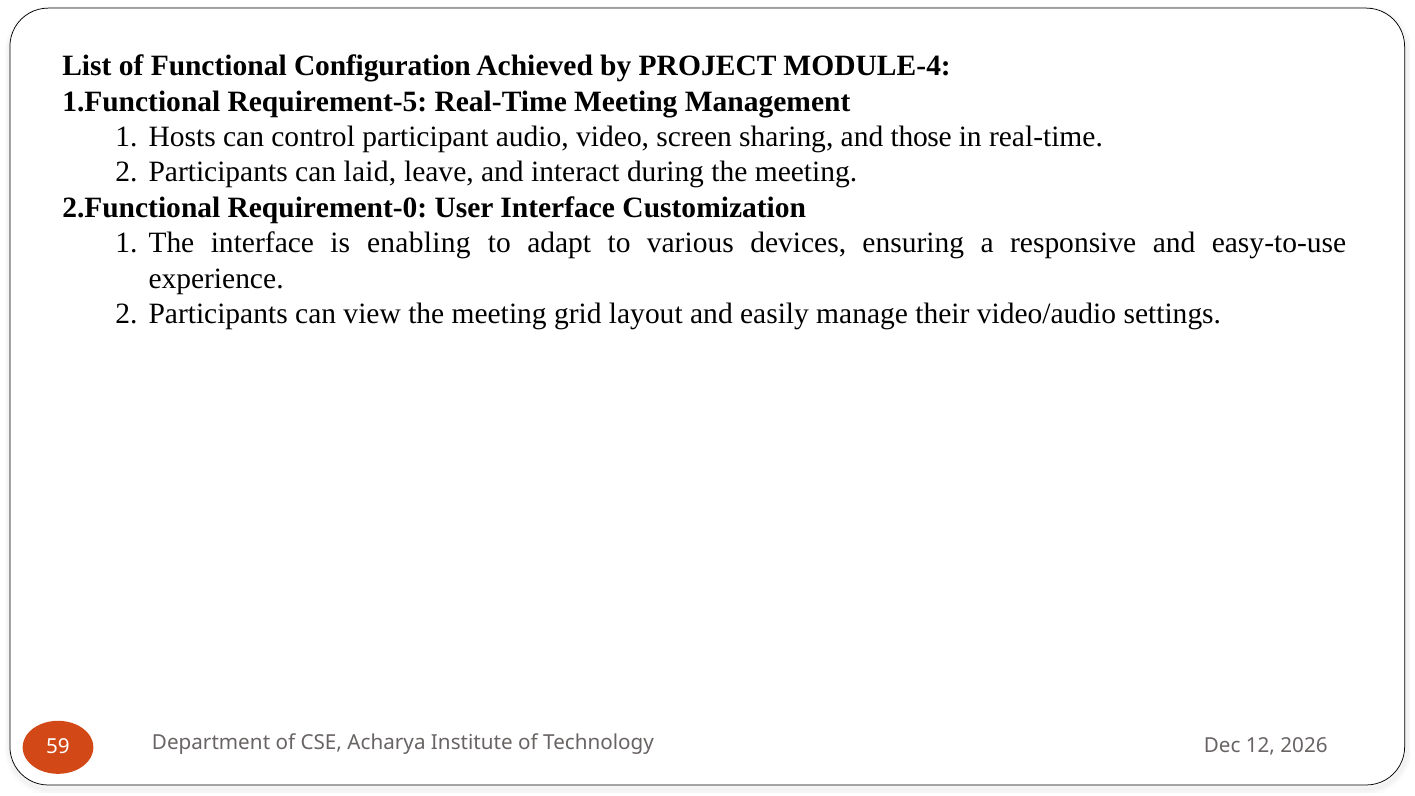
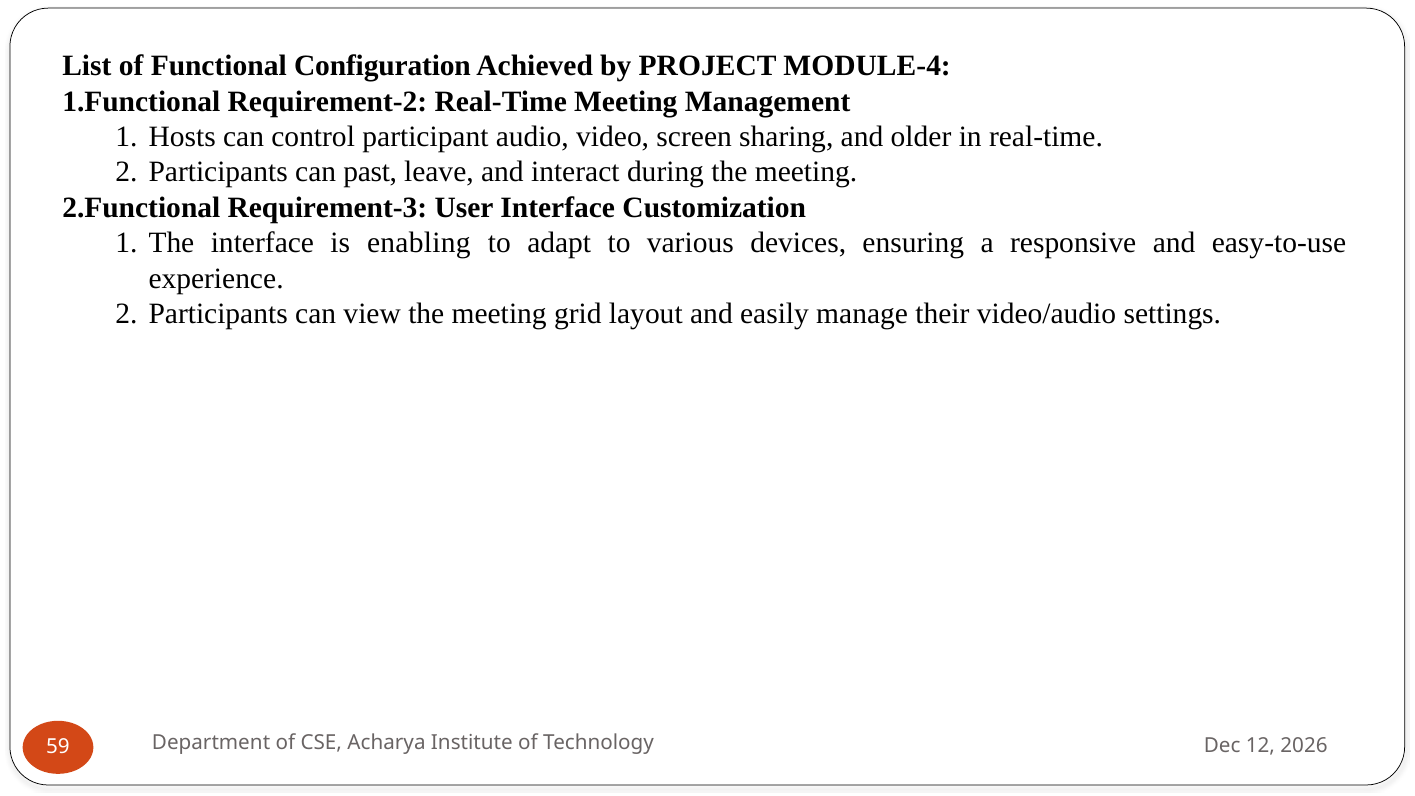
Requirement-5: Requirement-5 -> Requirement-2
those: those -> older
laid: laid -> past
Requirement-0: Requirement-0 -> Requirement-3
